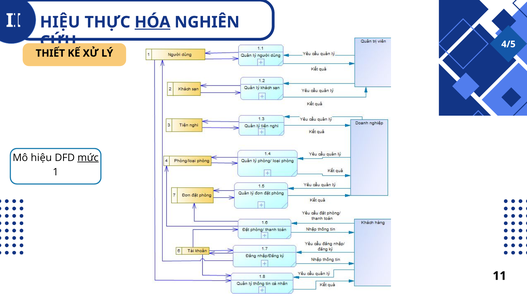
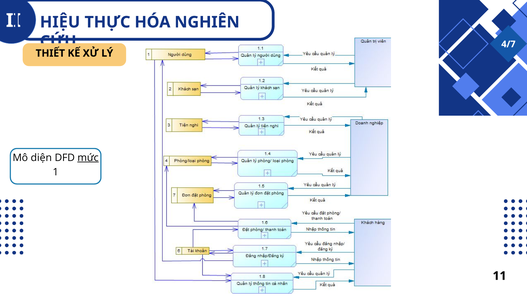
HÓA underline: present -> none
4/5: 4/5 -> 4/7
Mô hiệu: hiệu -> diện
